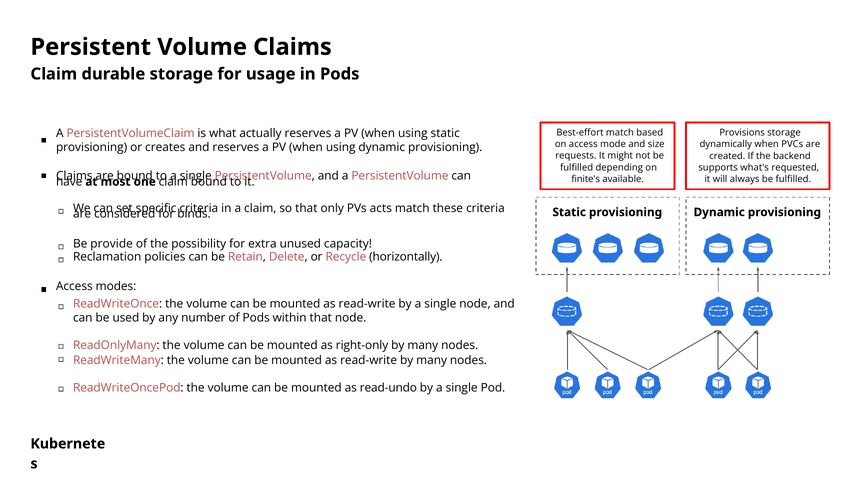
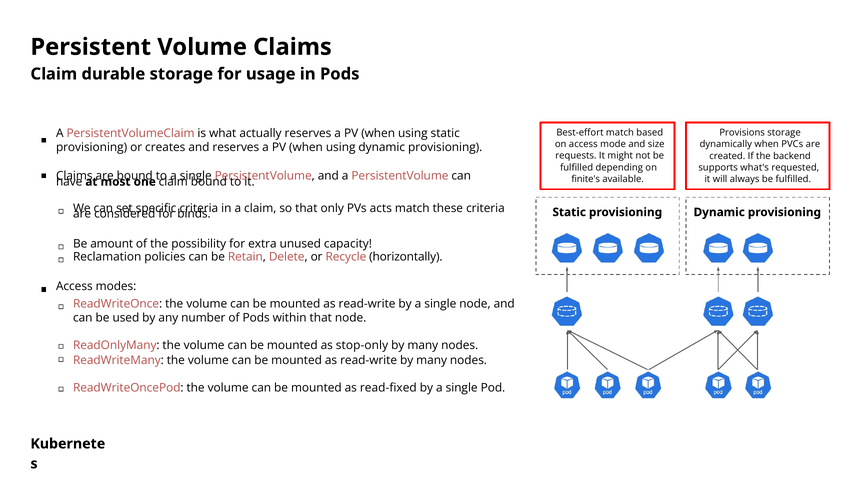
provide: provide -> amount
right-only: right-only -> stop-only
read-undo: read-undo -> read-fixed
